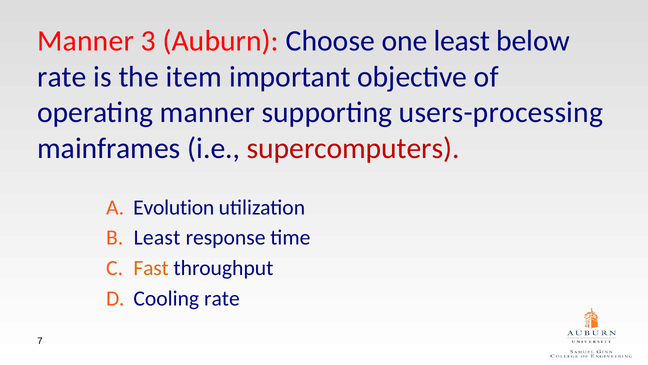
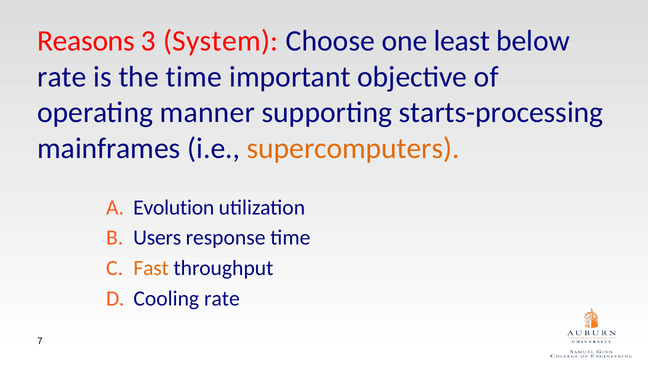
Manner at (86, 41): Manner -> Reasons
Auburn: Auburn -> System
the item: item -> time
users-processing: users-processing -> starts-processing
supercomputers colour: red -> orange
Least at (157, 237): Least -> Users
